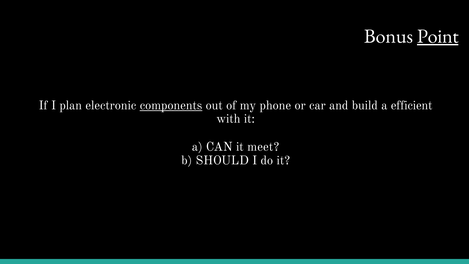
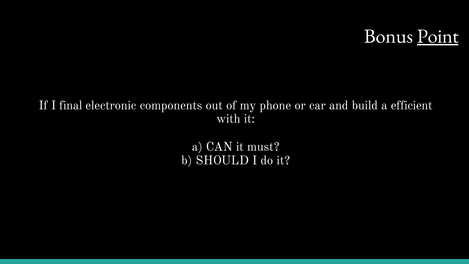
plan: plan -> final
components underline: present -> none
meet: meet -> must
